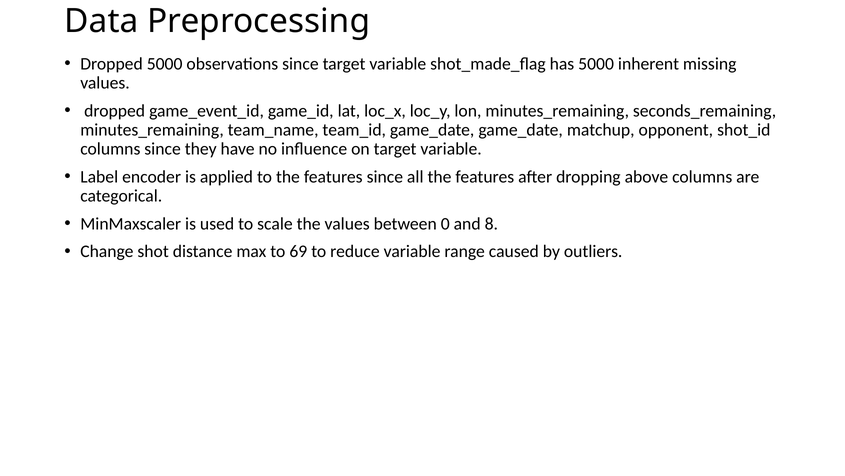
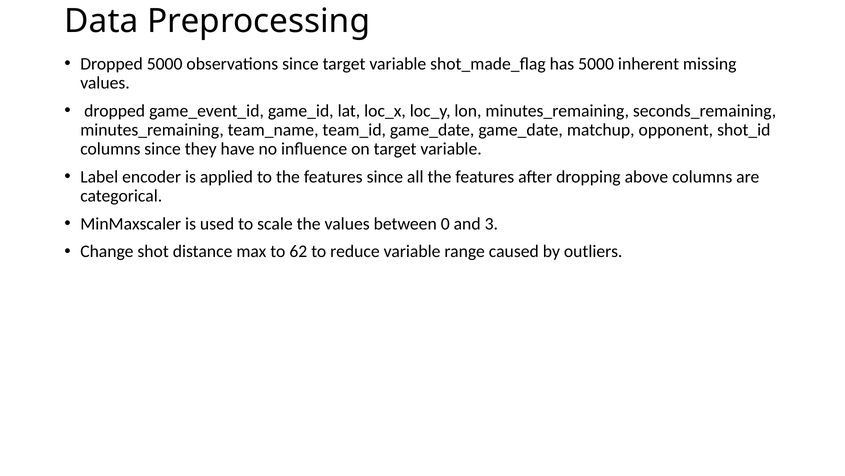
8: 8 -> 3
69: 69 -> 62
